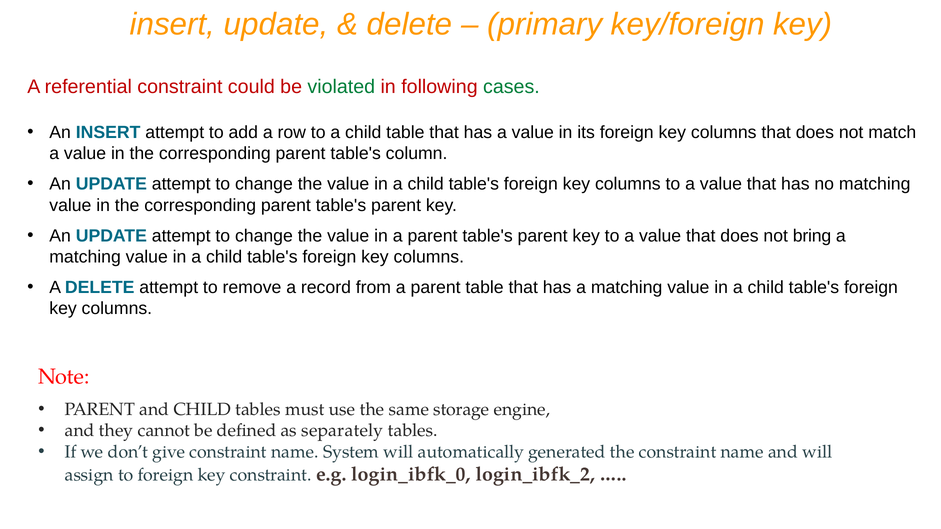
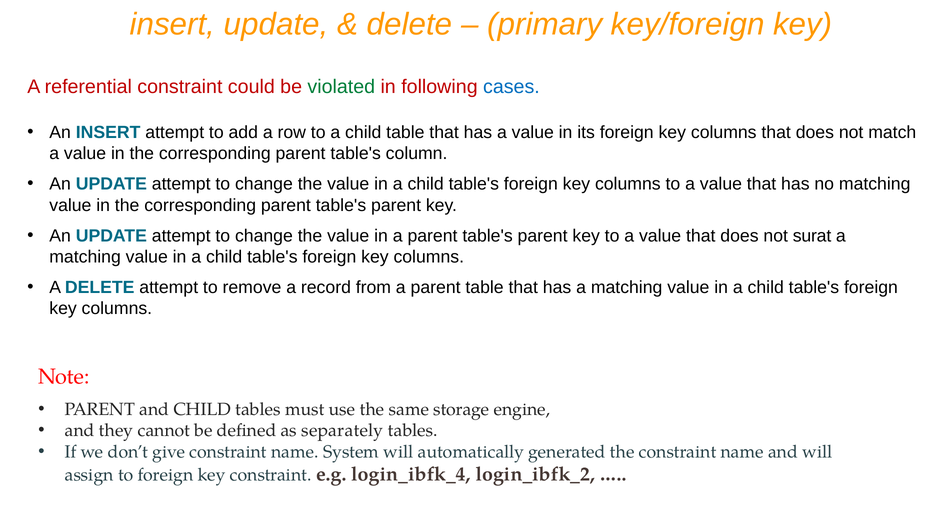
cases colour: green -> blue
bring: bring -> surat
login_ibfk_0: login_ibfk_0 -> login_ibfk_4
